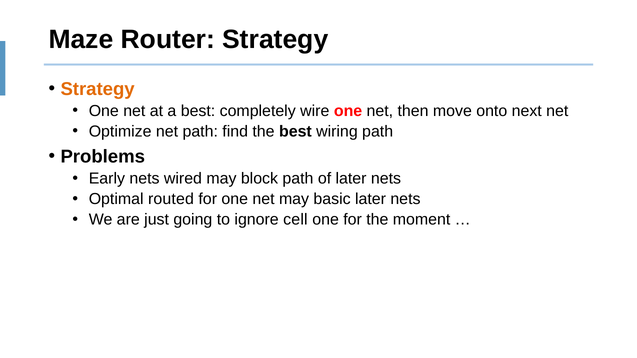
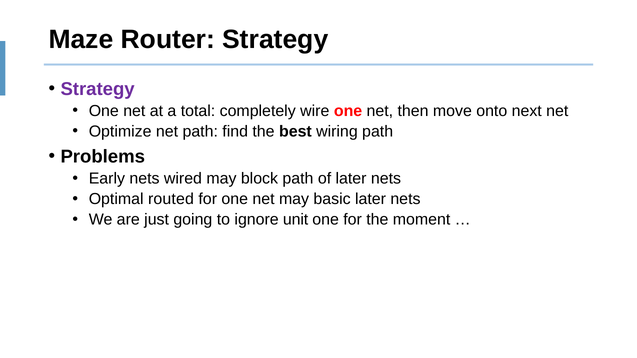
Strategy at (98, 89) colour: orange -> purple
a best: best -> total
cell: cell -> unit
